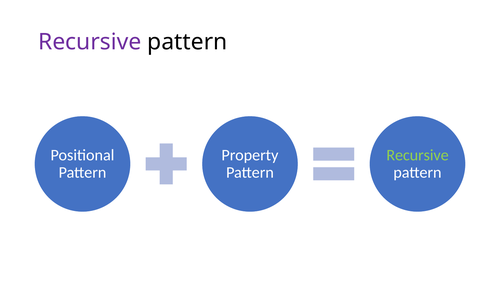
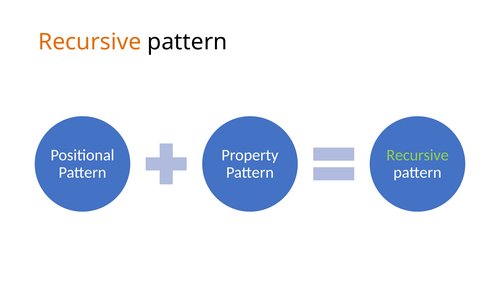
Recursive at (90, 42) colour: purple -> orange
